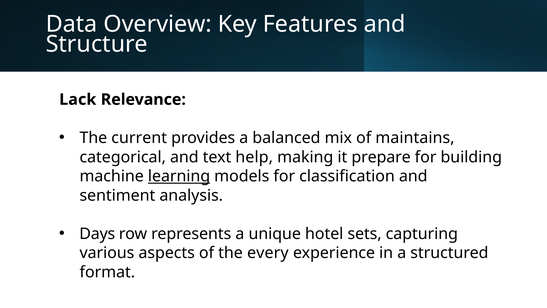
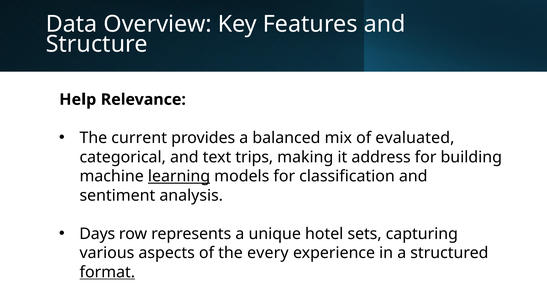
Lack: Lack -> Help
maintains: maintains -> evaluated
help: help -> trips
prepare: prepare -> address
format underline: none -> present
